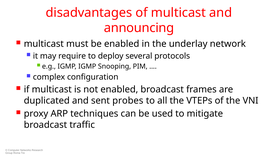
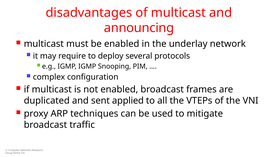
probes: probes -> applied
